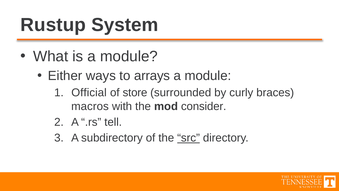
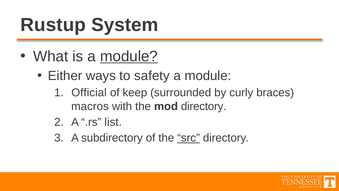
module at (129, 56) underline: none -> present
arrays: arrays -> safety
store: store -> keep
mod consider: consider -> directory
tell: tell -> list
